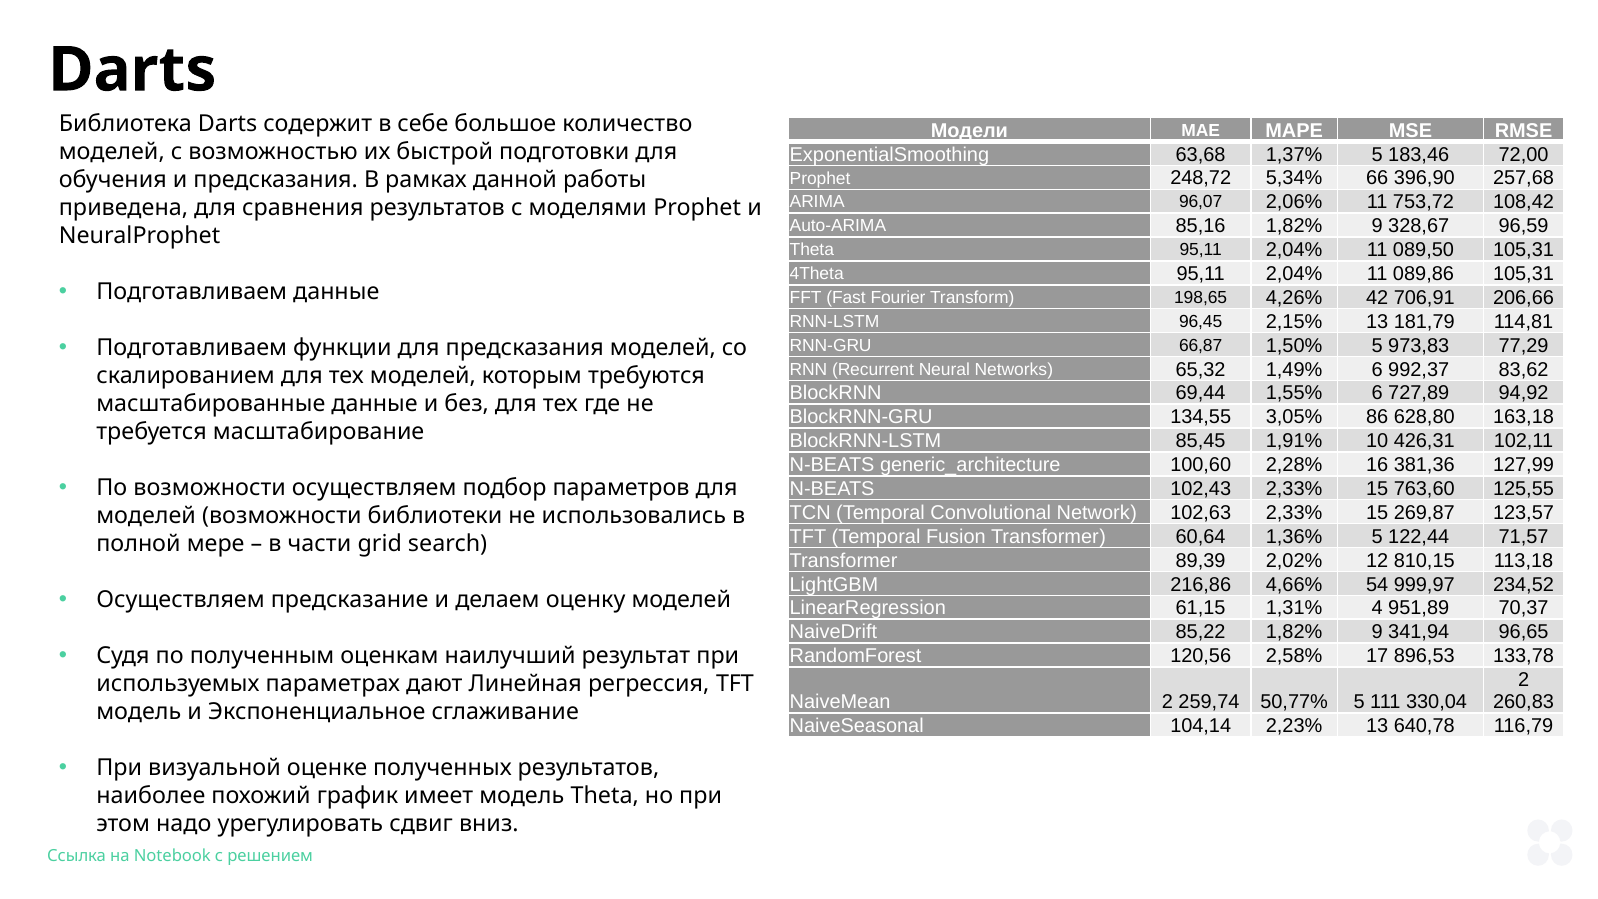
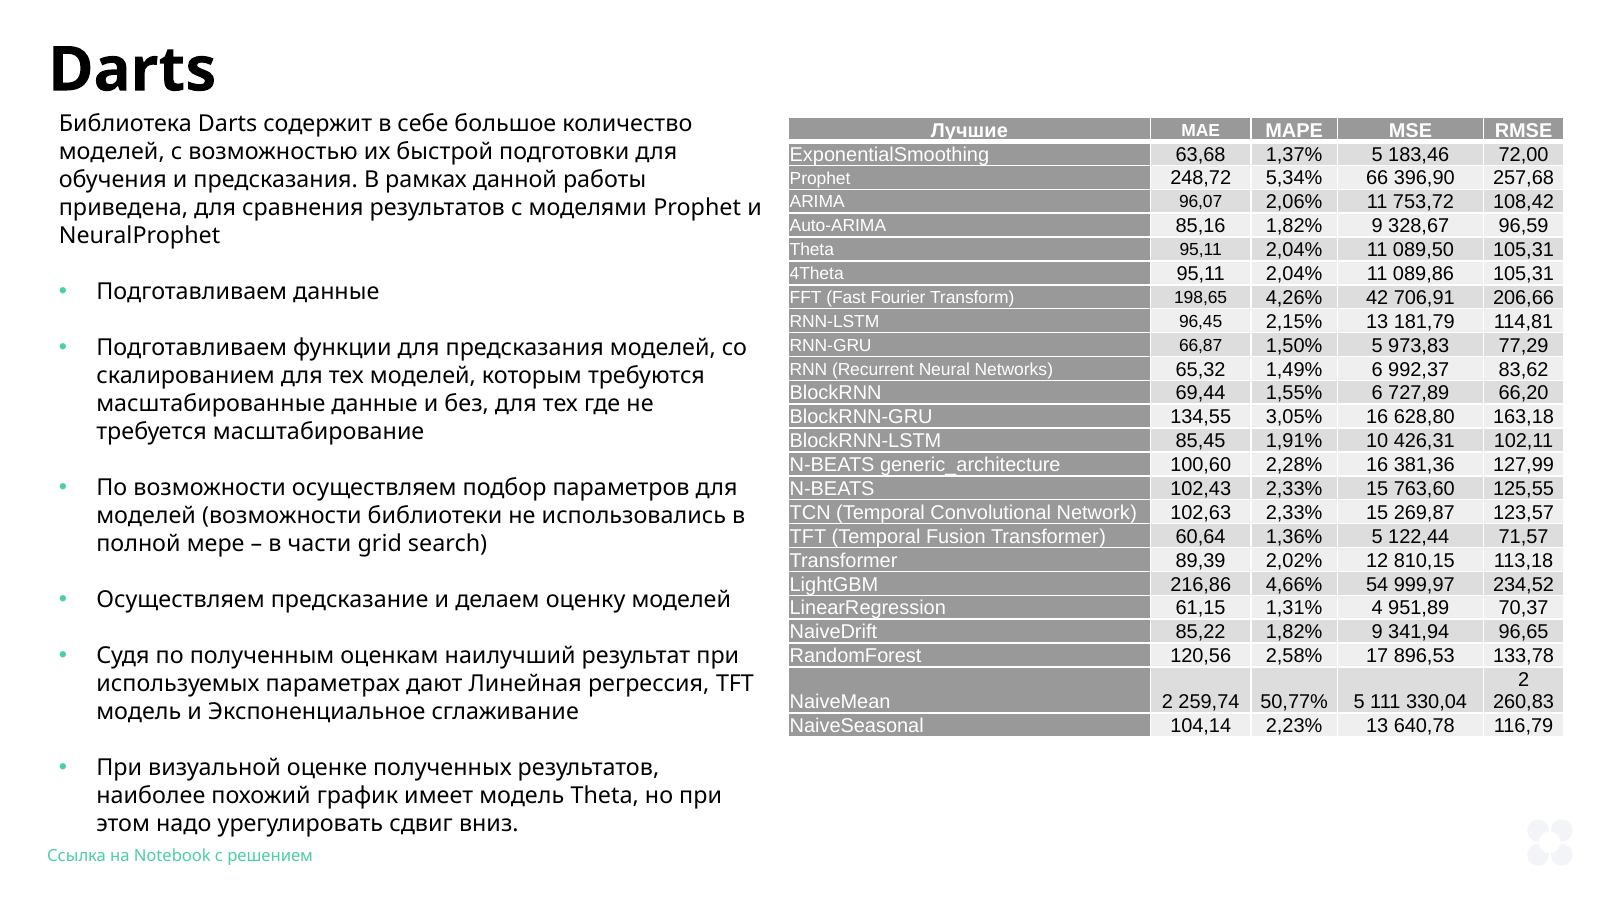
Модели: Модели -> Лучшие
94,92: 94,92 -> 66,20
3,05% 86: 86 -> 16
